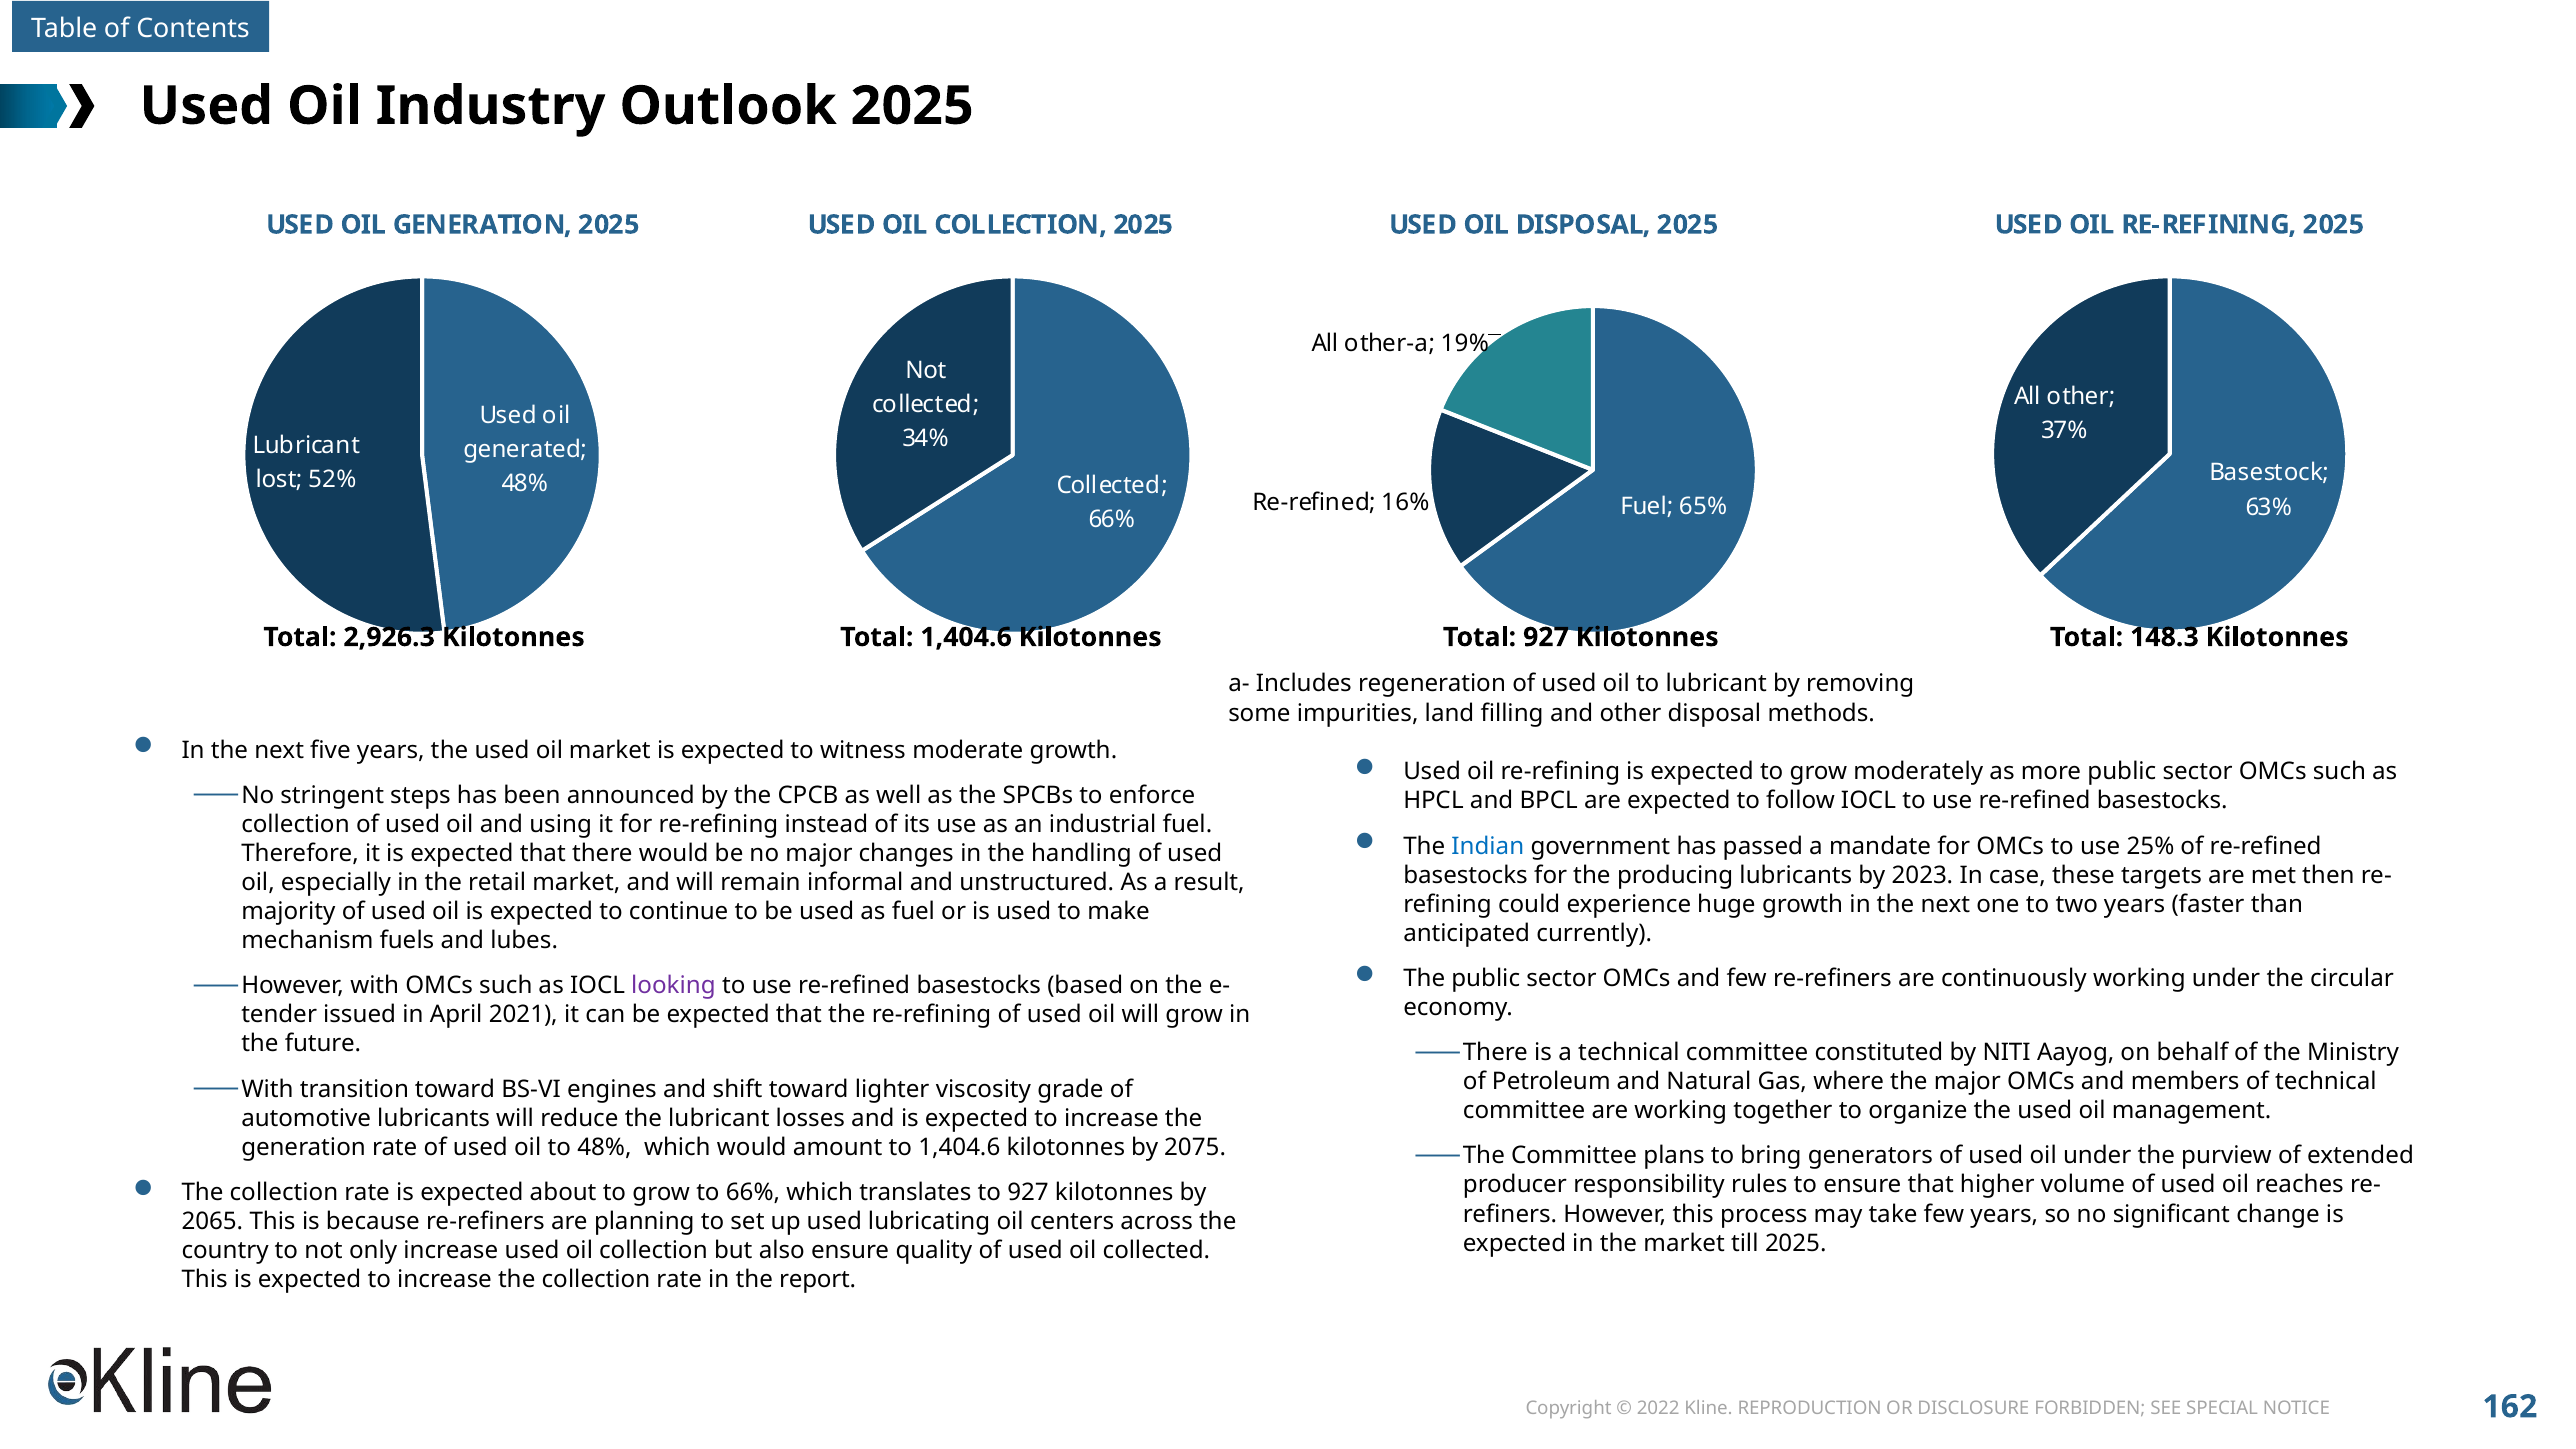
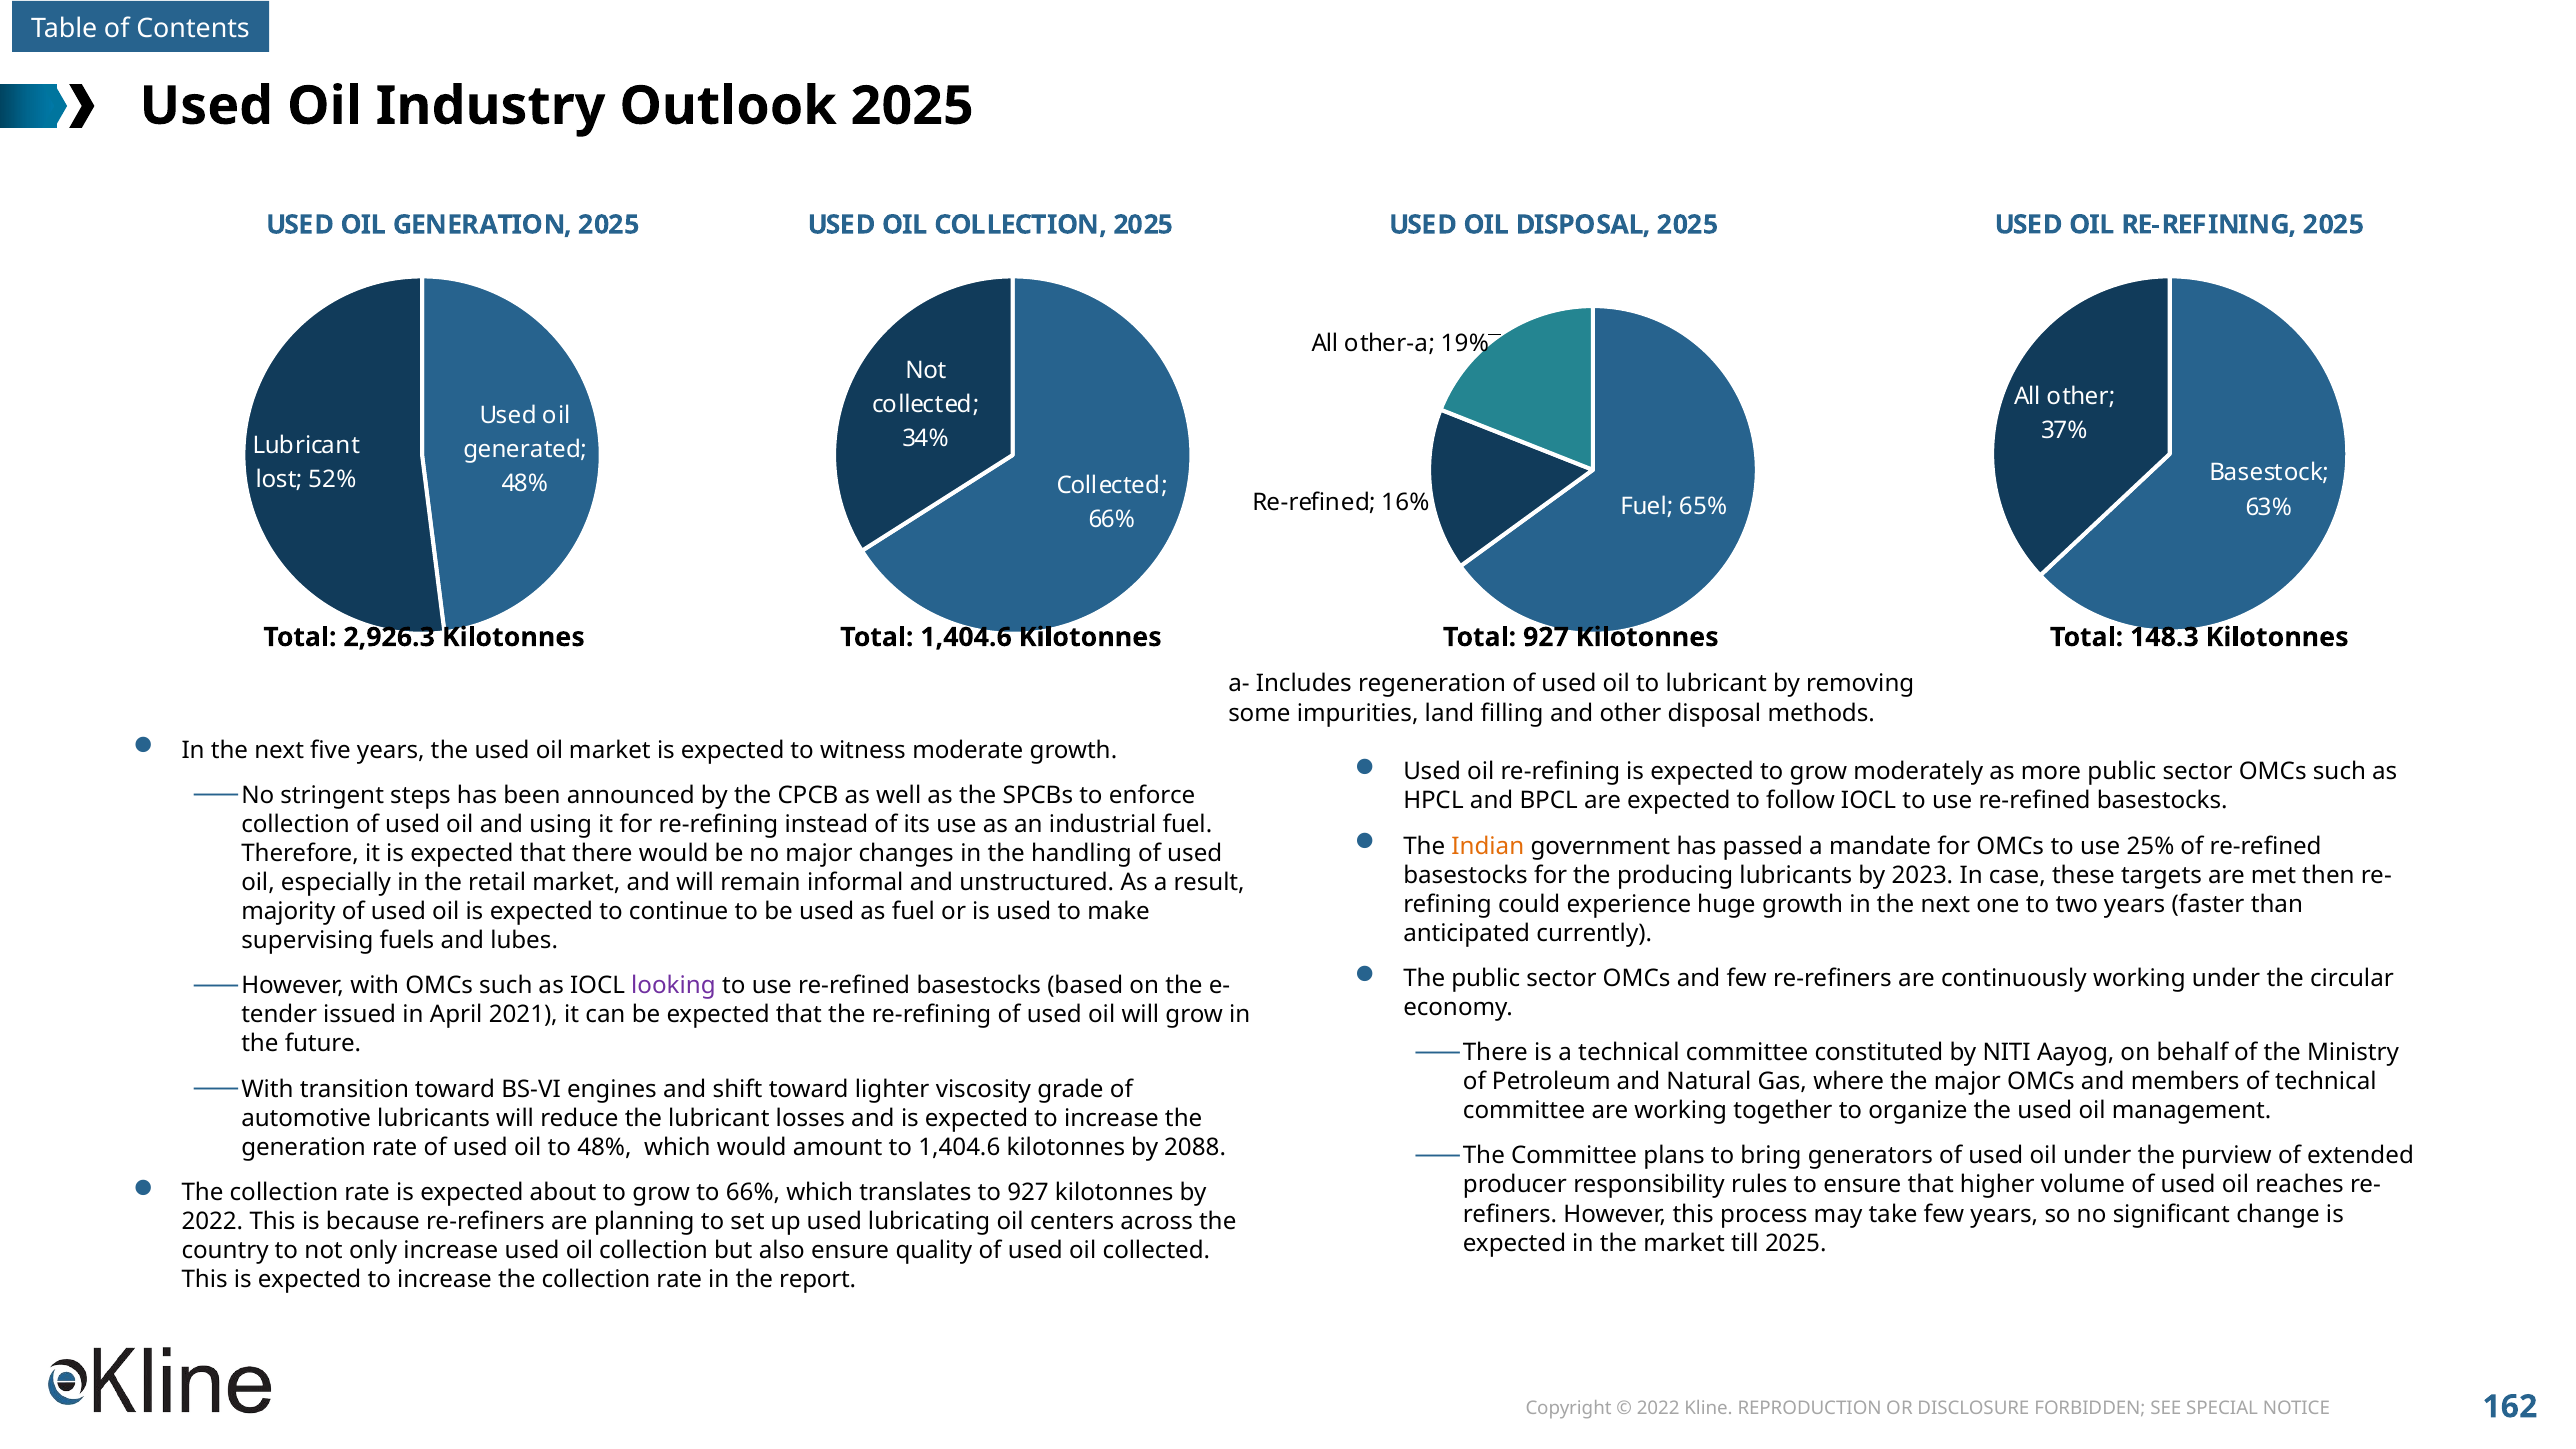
Indian colour: blue -> orange
mechanism: mechanism -> supervising
2075: 2075 -> 2088
2065 at (212, 1221): 2065 -> 2022
